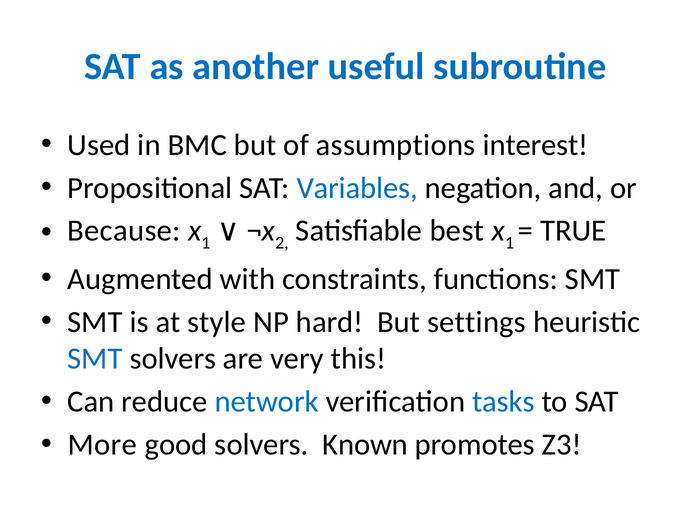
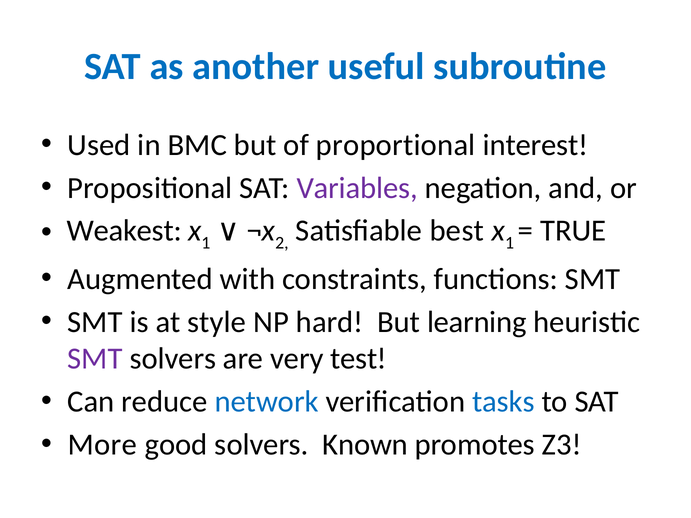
assumptions: assumptions -> proportional
Variables colour: blue -> purple
Because: Because -> Weakest
settings: settings -> learning
SMT at (95, 359) colour: blue -> purple
this: this -> test
